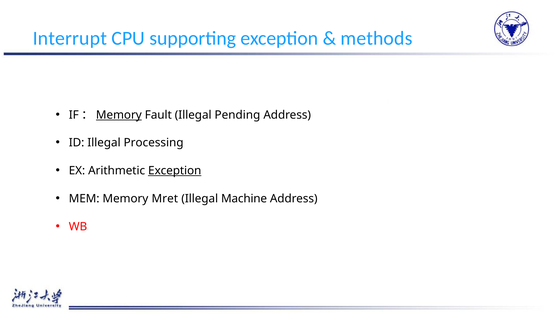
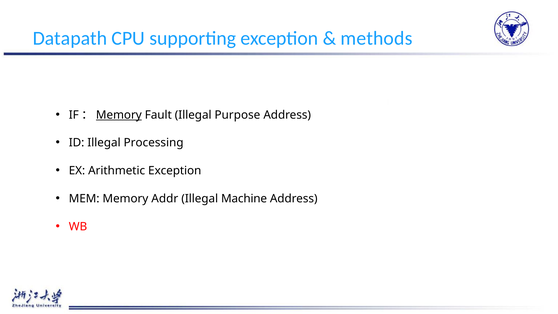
Interrupt: Interrupt -> Datapath
Pending: Pending -> Purpose
Exception at (175, 171) underline: present -> none
Mret: Mret -> Addr
